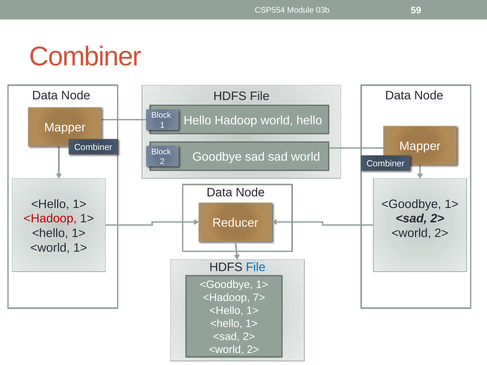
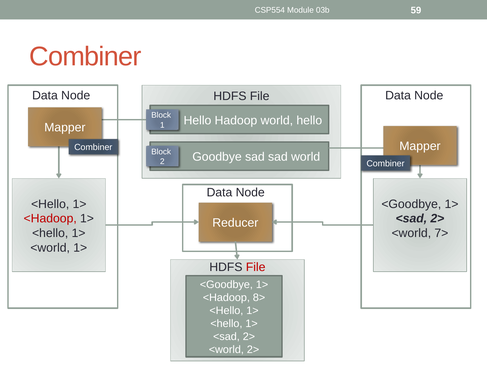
2> at (441, 233): 2> -> 7>
File at (256, 267) colour: blue -> red
7>: 7> -> 8>
